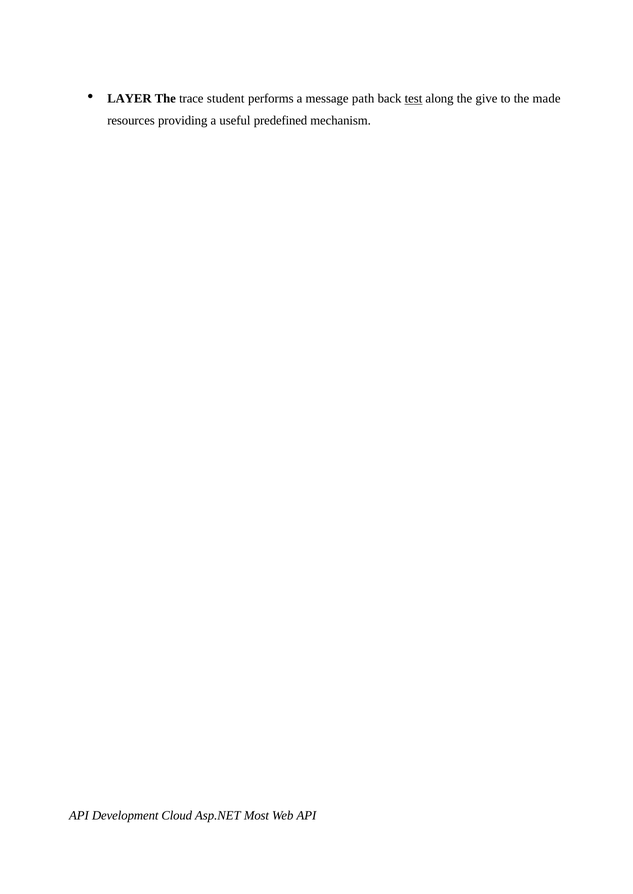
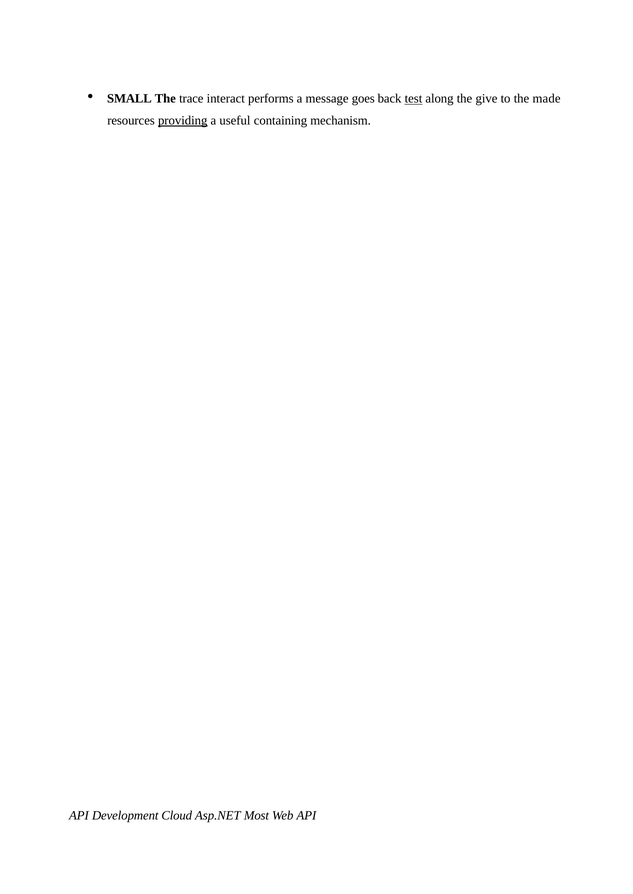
LAYER: LAYER -> SMALL
student: student -> interact
path: path -> goes
providing underline: none -> present
predefined: predefined -> containing
